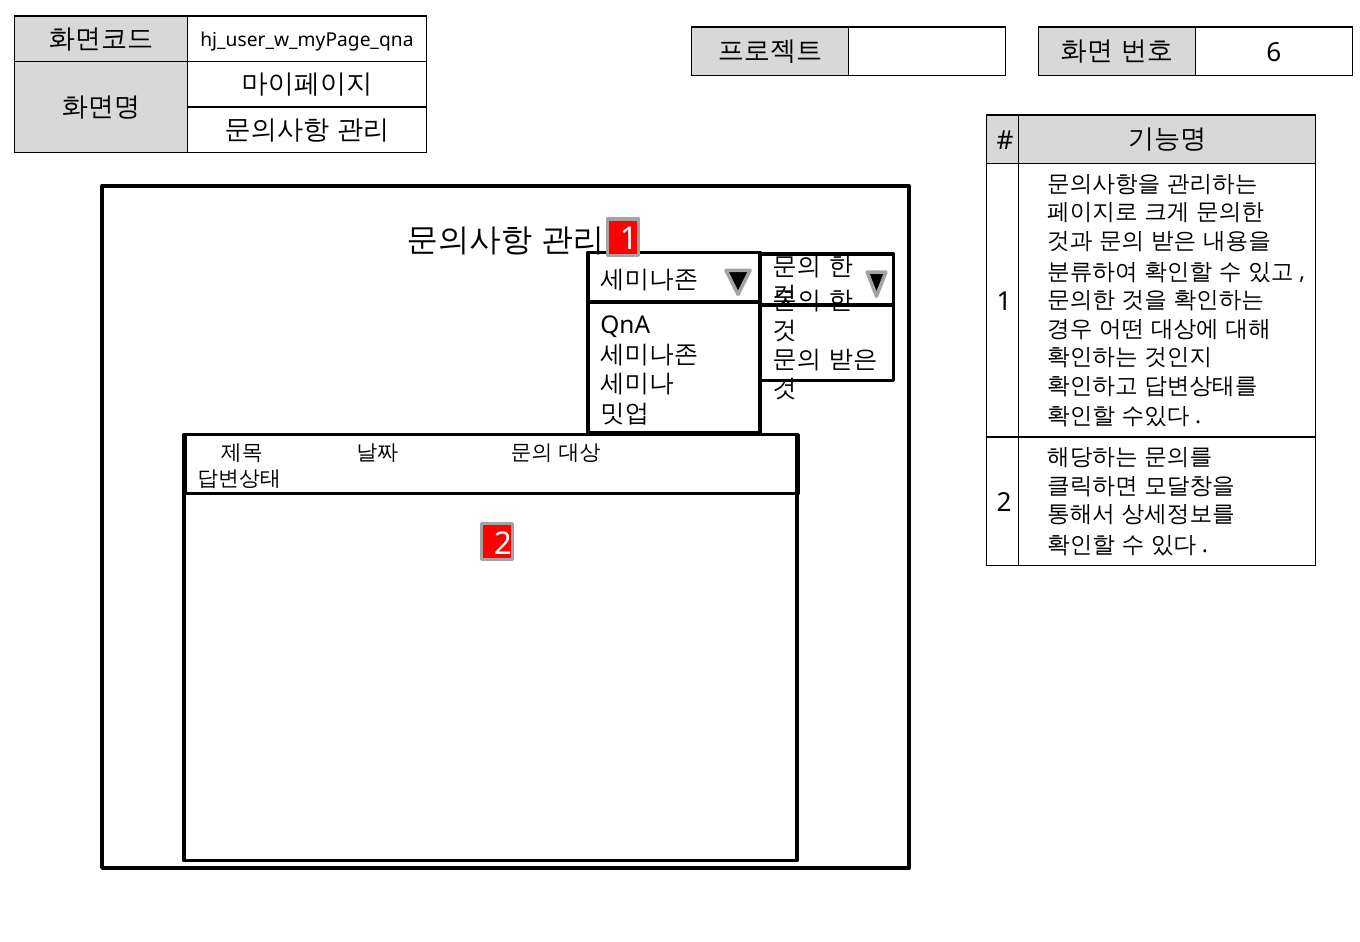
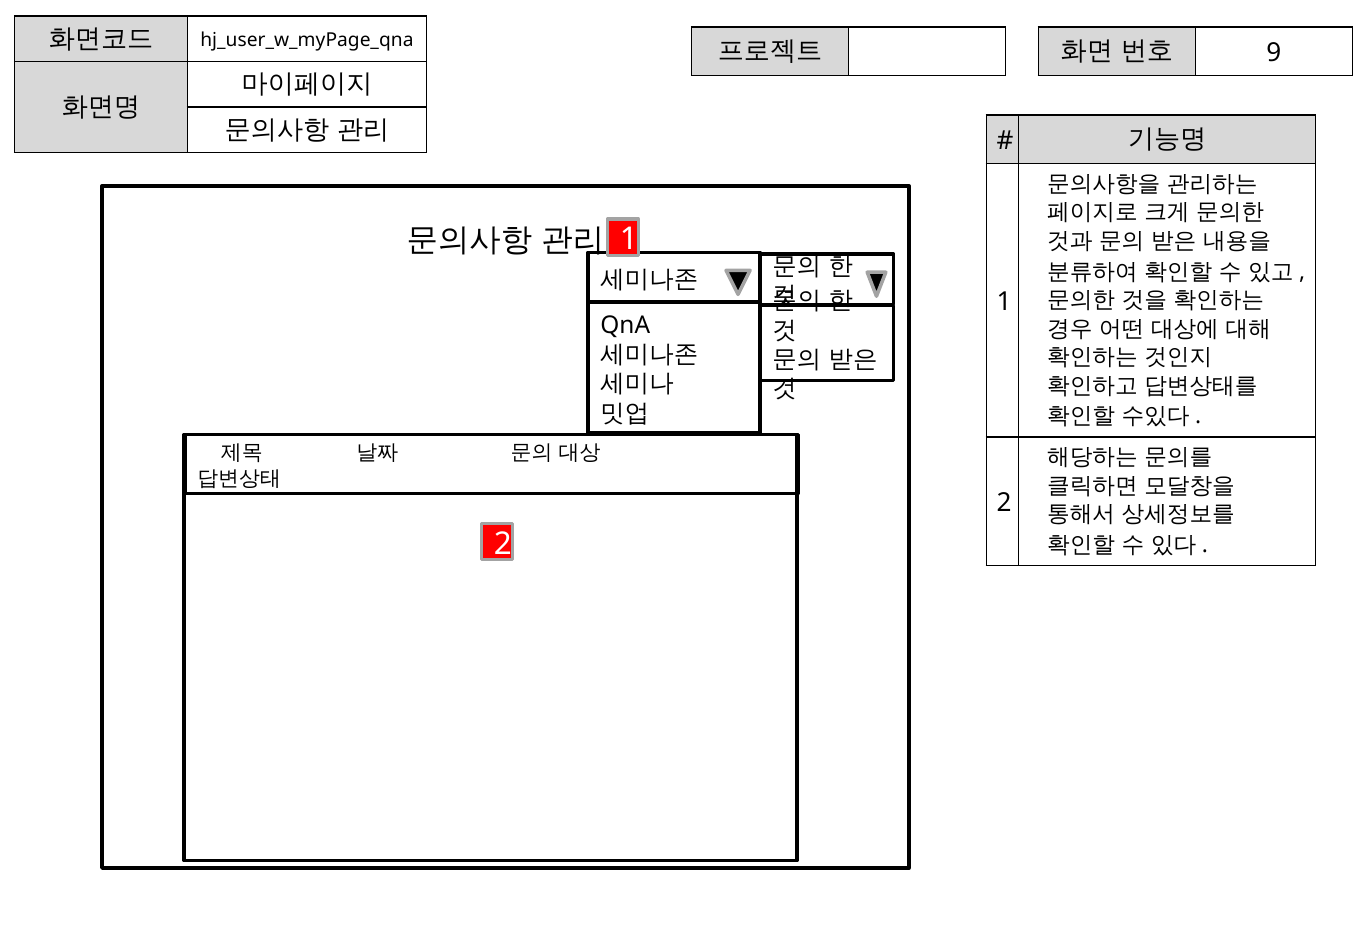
6: 6 -> 9
